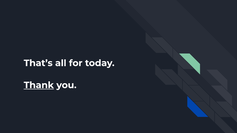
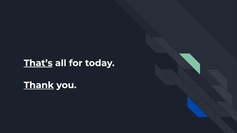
That’s underline: none -> present
